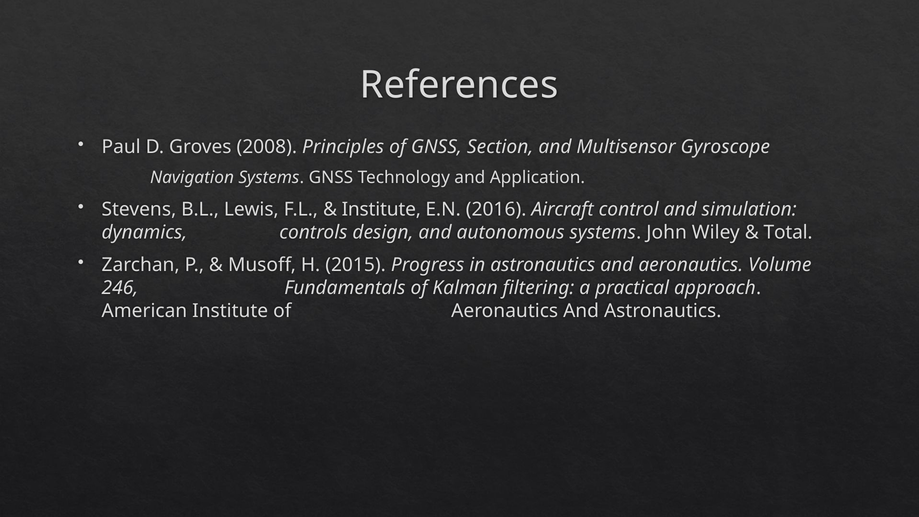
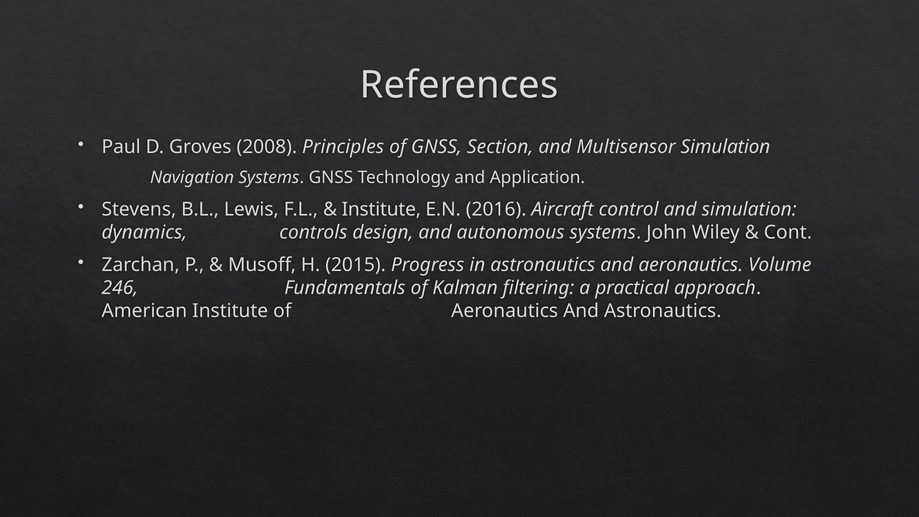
Multisensor Gyroscope: Gyroscope -> Simulation
Total: Total -> Cont
